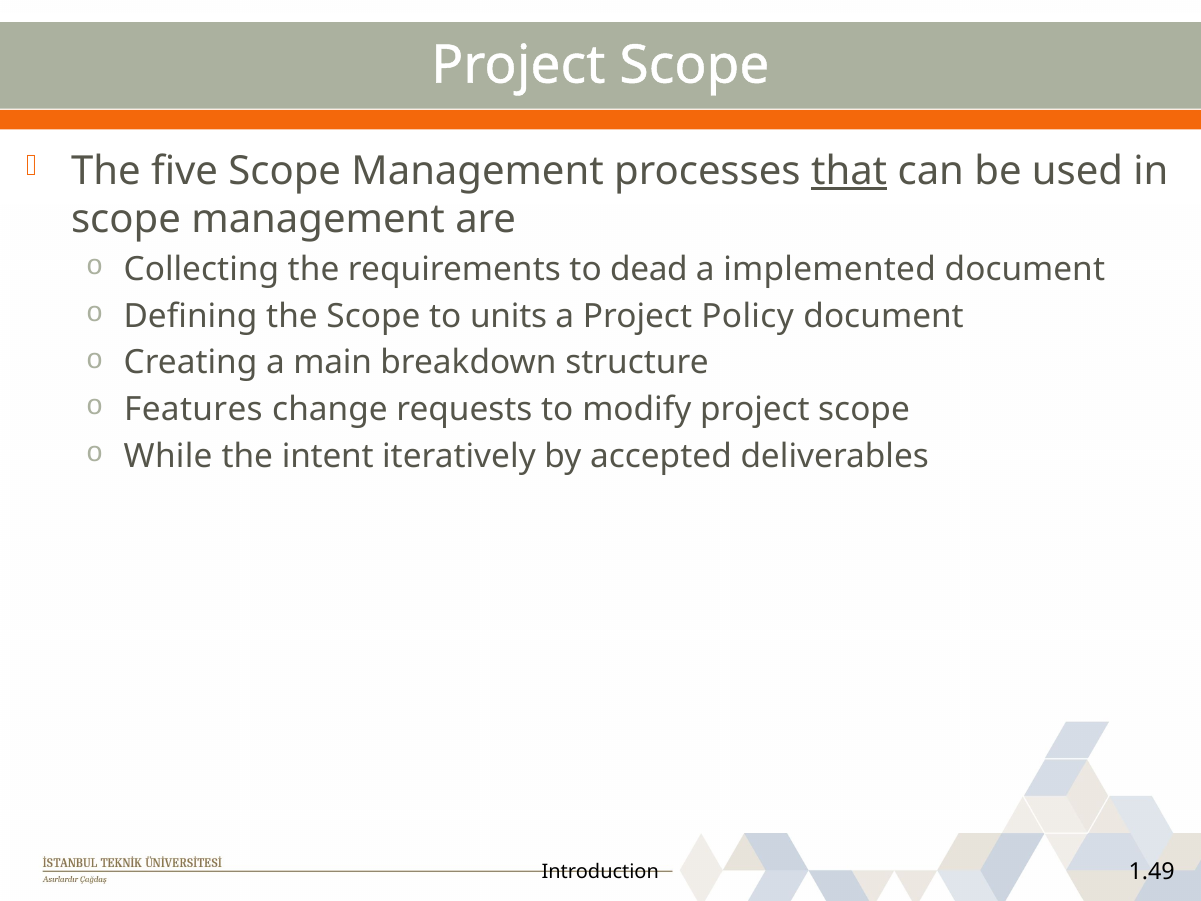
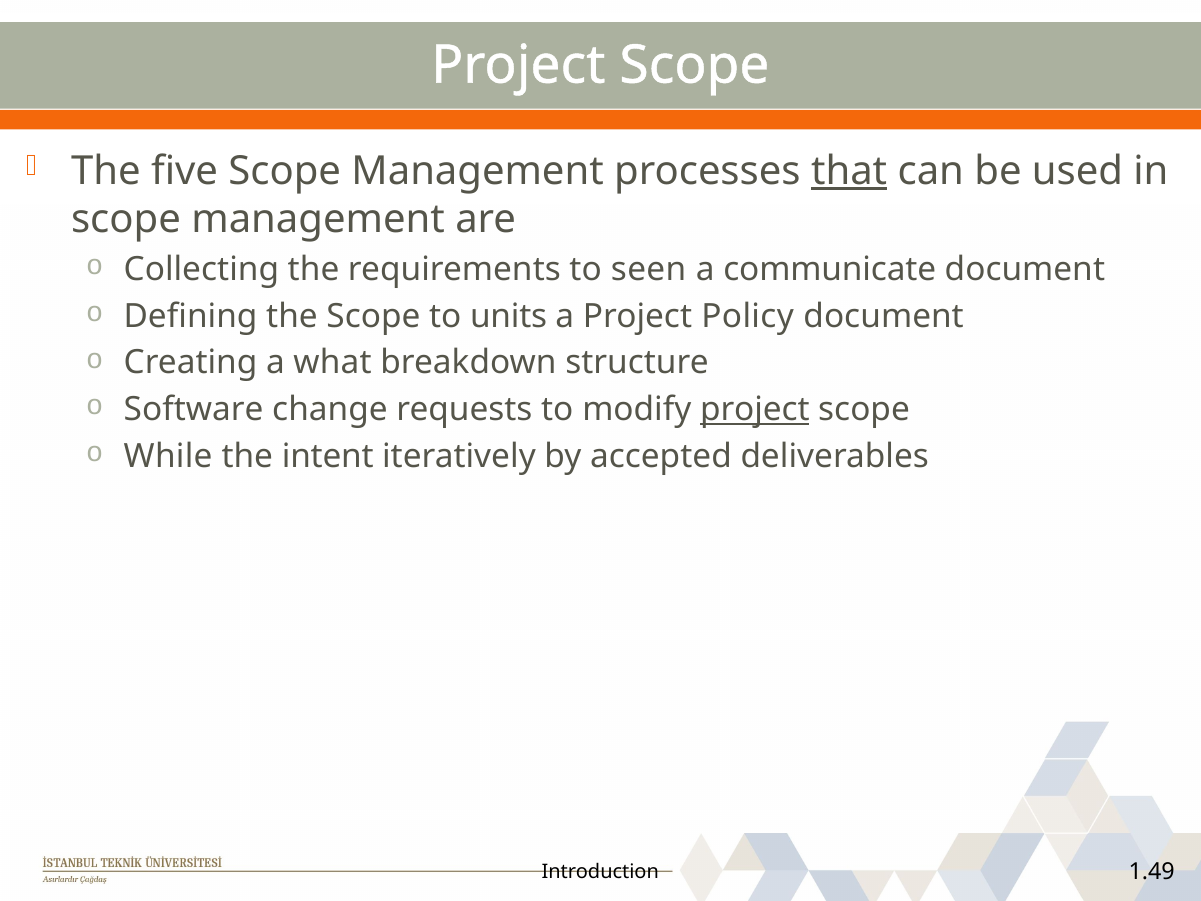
dead: dead -> seen
implemented: implemented -> communicate
main: main -> what
Features: Features -> Software
project at (755, 410) underline: none -> present
